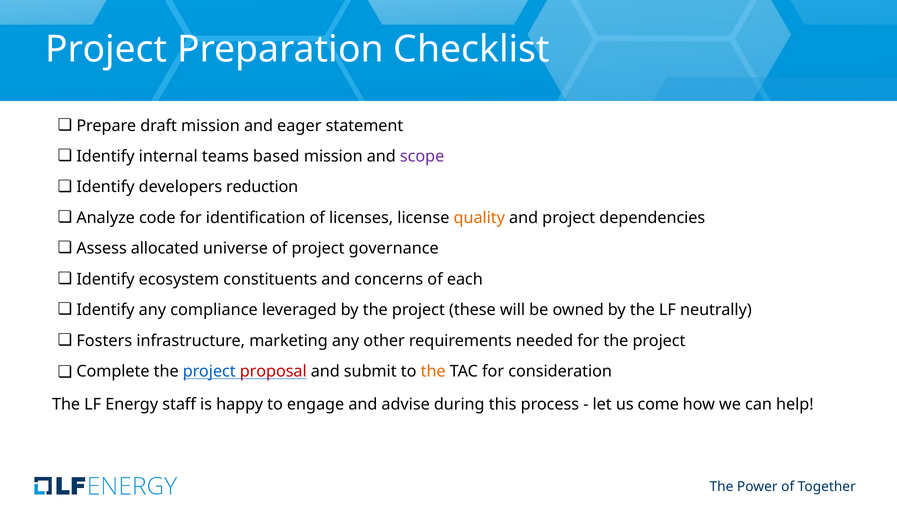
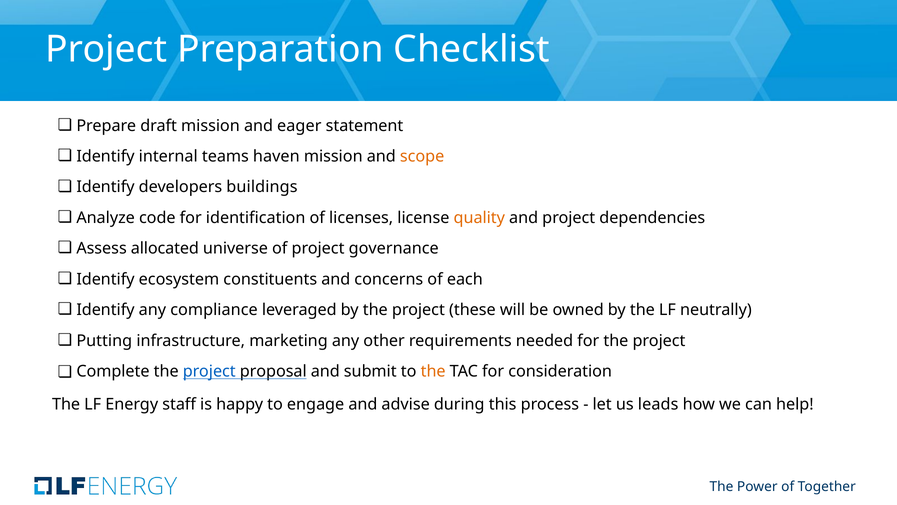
based: based -> haven
scope colour: purple -> orange
reduction: reduction -> buildings
Fosters: Fosters -> Putting
proposal colour: red -> black
come: come -> leads
